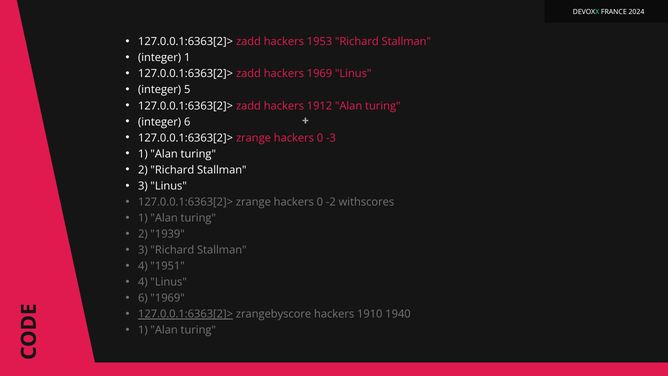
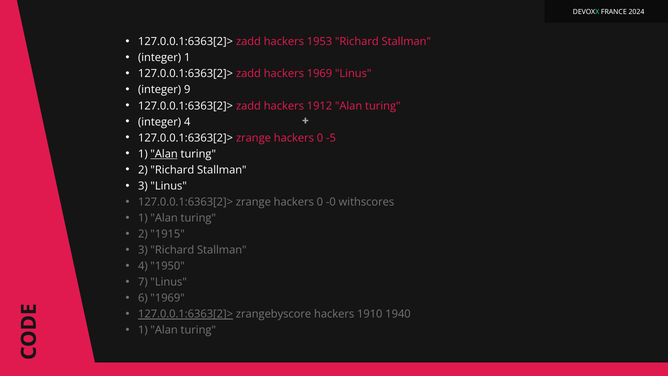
5: 5 -> 9
integer 6: 6 -> 4
-3: -3 -> -5
Alan at (164, 154) underline: none -> present
-2: -2 -> -0
1939: 1939 -> 1915
1951: 1951 -> 1950
4 at (143, 282): 4 -> 7
